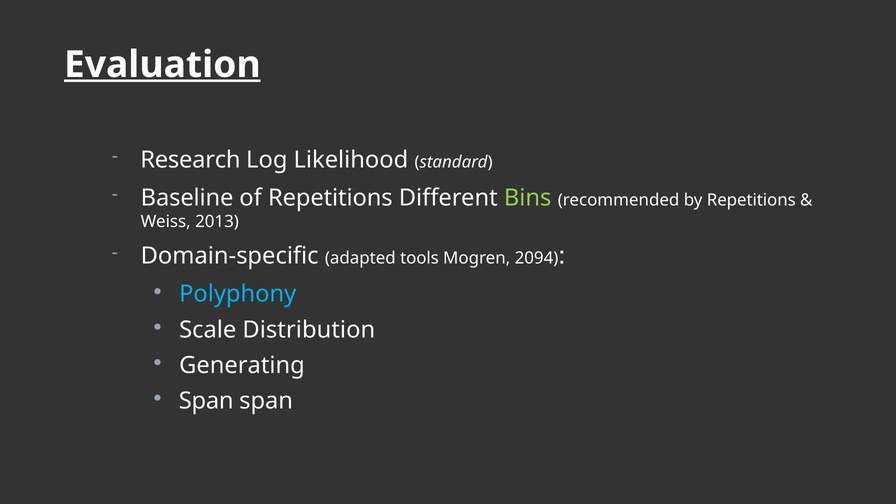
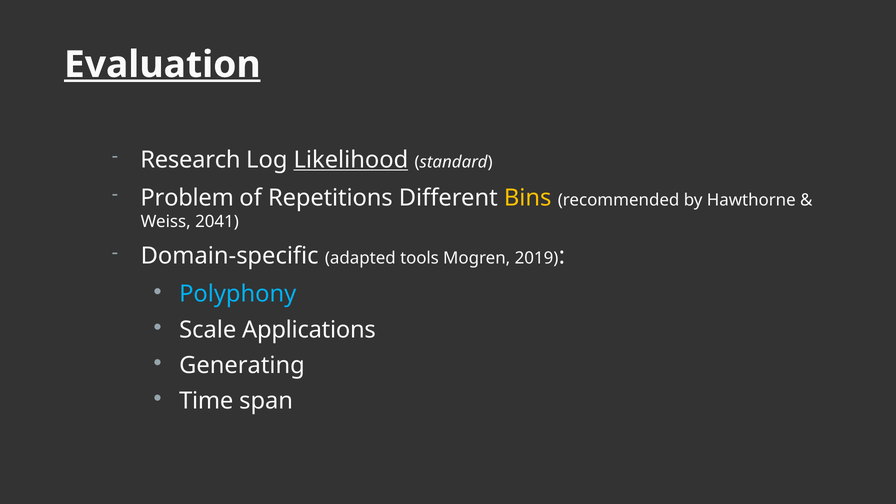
Likelihood underline: none -> present
Baseline: Baseline -> Problem
Bins colour: light green -> yellow
by Repetitions: Repetitions -> Hawthorne
2013: 2013 -> 2041
2094: 2094 -> 2019
Distribution: Distribution -> Applications
Span at (206, 401): Span -> Time
